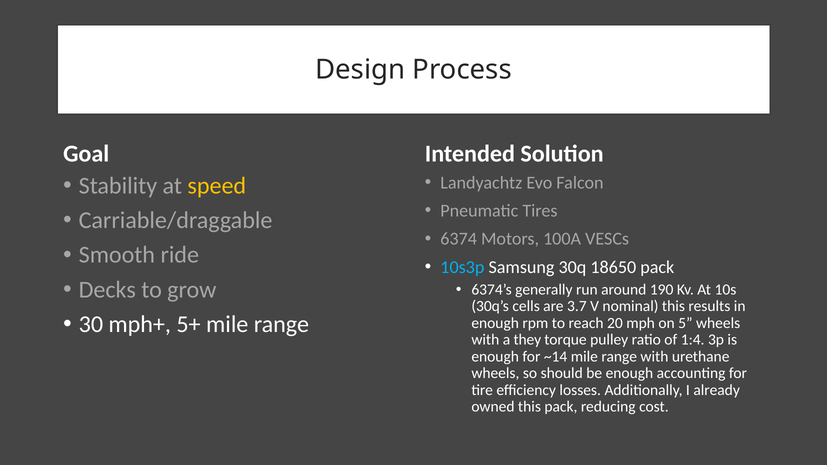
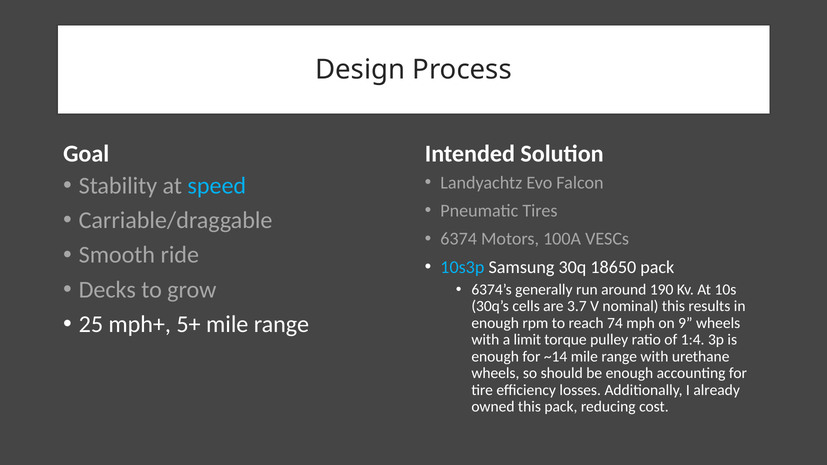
speed colour: yellow -> light blue
30: 30 -> 25
20: 20 -> 74
5: 5 -> 9
they: they -> limit
